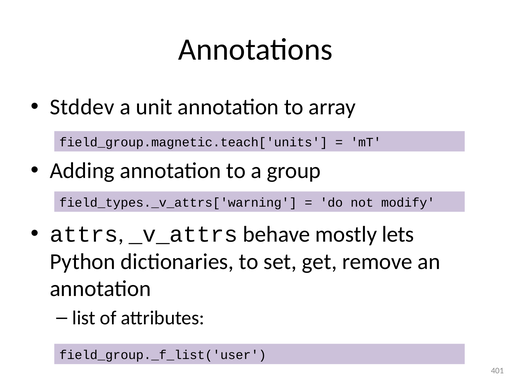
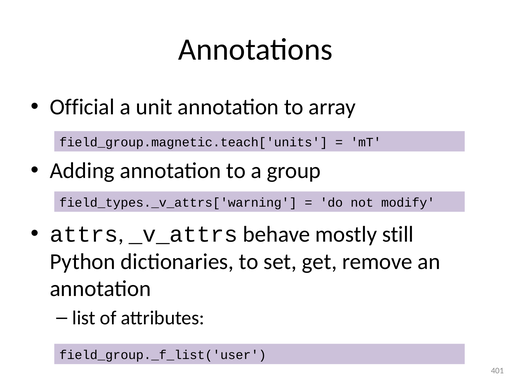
Stddev: Stddev -> Official
lets: lets -> still
